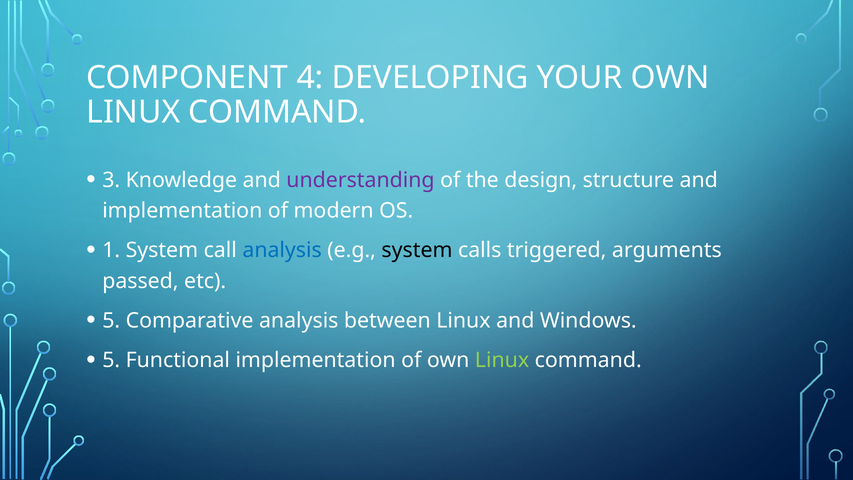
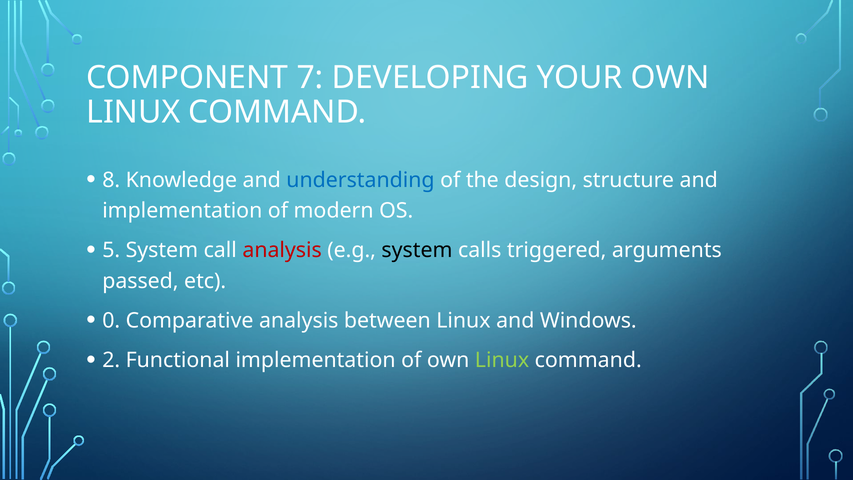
4: 4 -> 7
3: 3 -> 8
understanding colour: purple -> blue
1: 1 -> 5
analysis at (282, 250) colour: blue -> red
5 at (111, 321): 5 -> 0
5 at (111, 360): 5 -> 2
